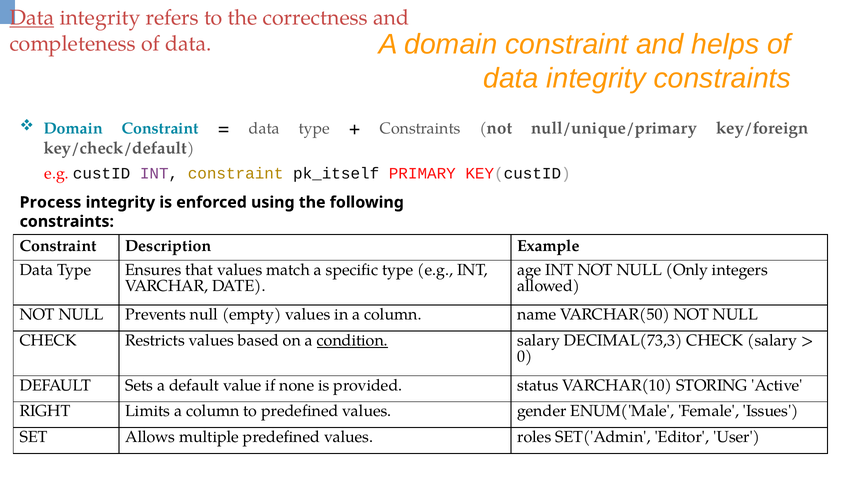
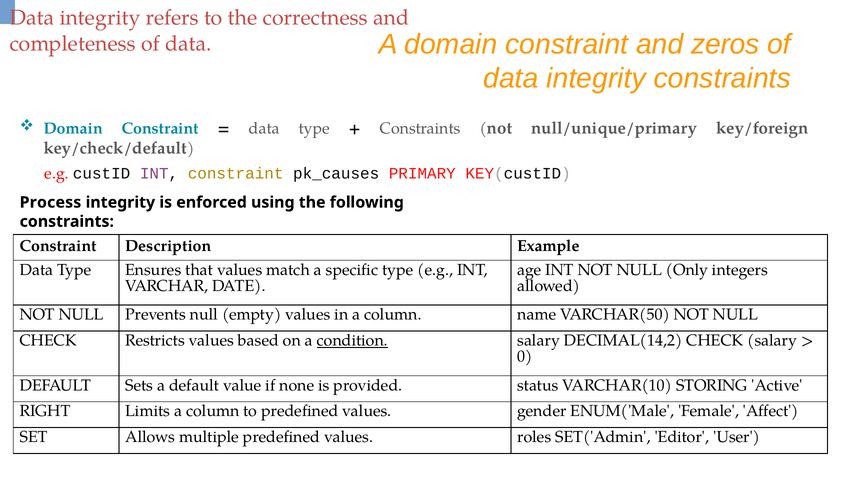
Data at (32, 18) underline: present -> none
helps: helps -> zeros
pk_itself: pk_itself -> pk_causes
DECIMAL(73,3: DECIMAL(73,3 -> DECIMAL(14,2
Issues: Issues -> Affect
